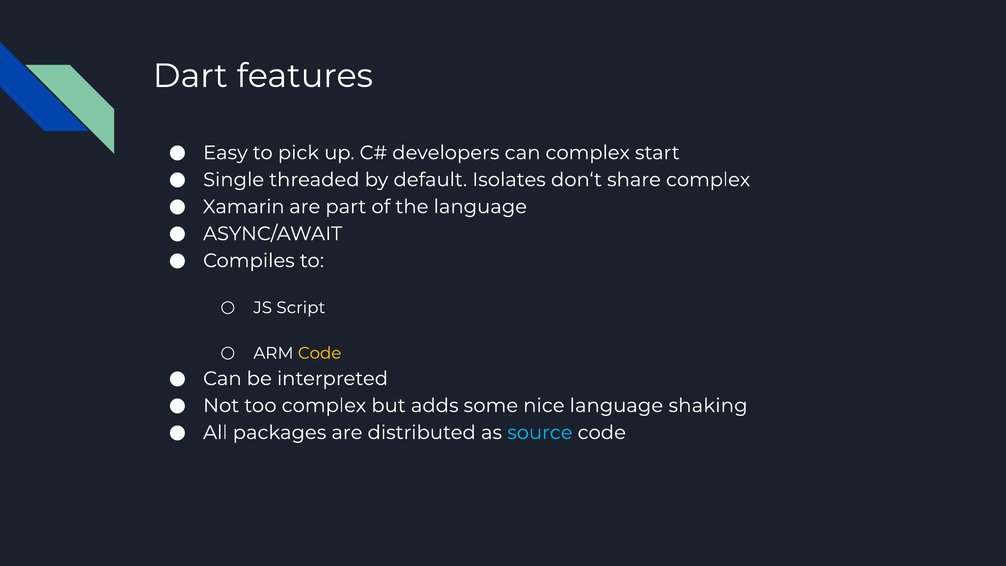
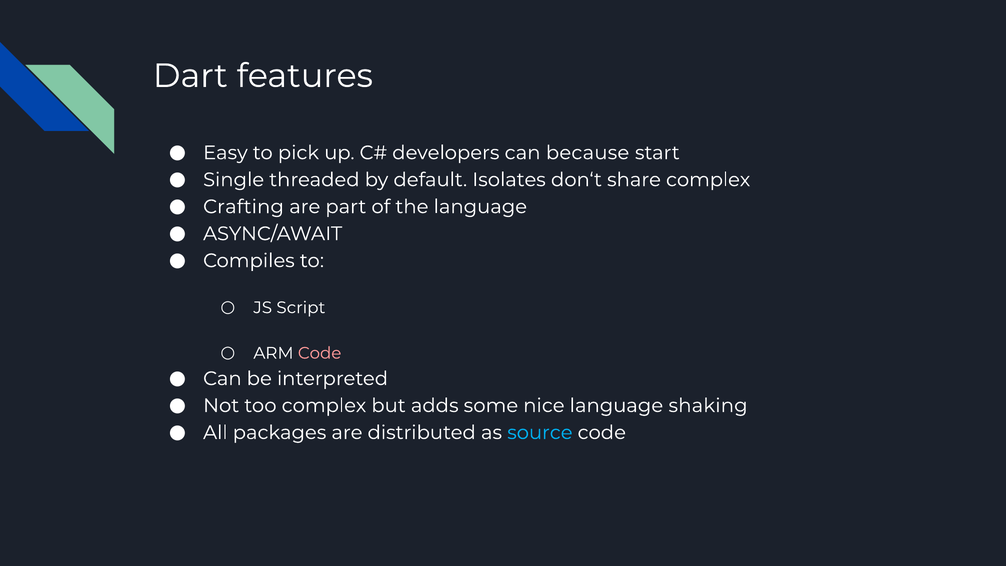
can complex: complex -> because
Xamarin: Xamarin -> Crafting
Code at (320, 353) colour: yellow -> pink
